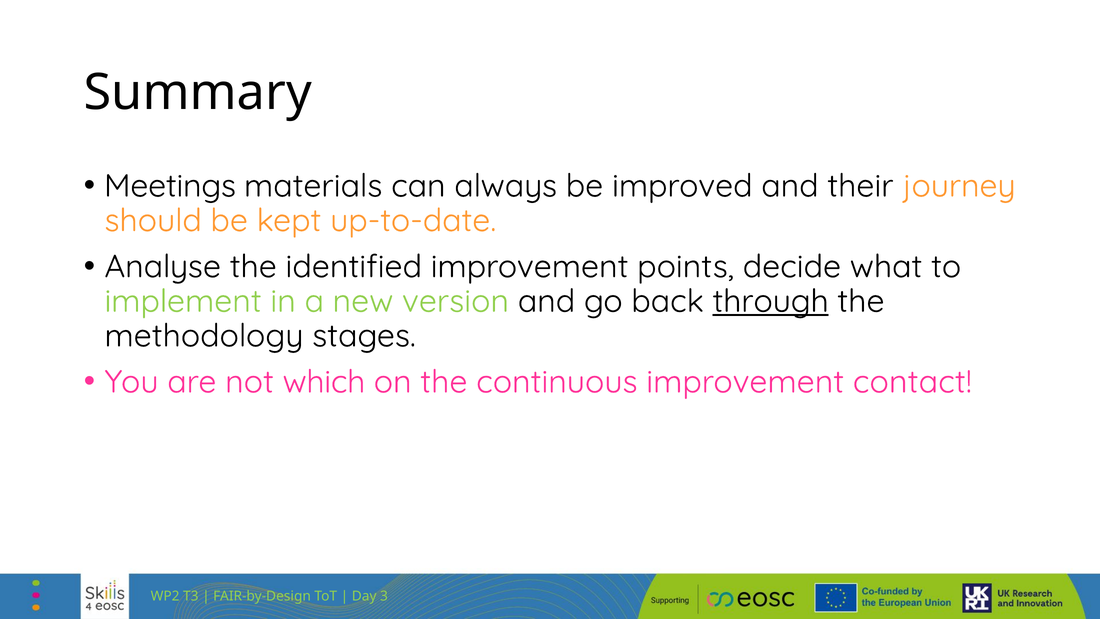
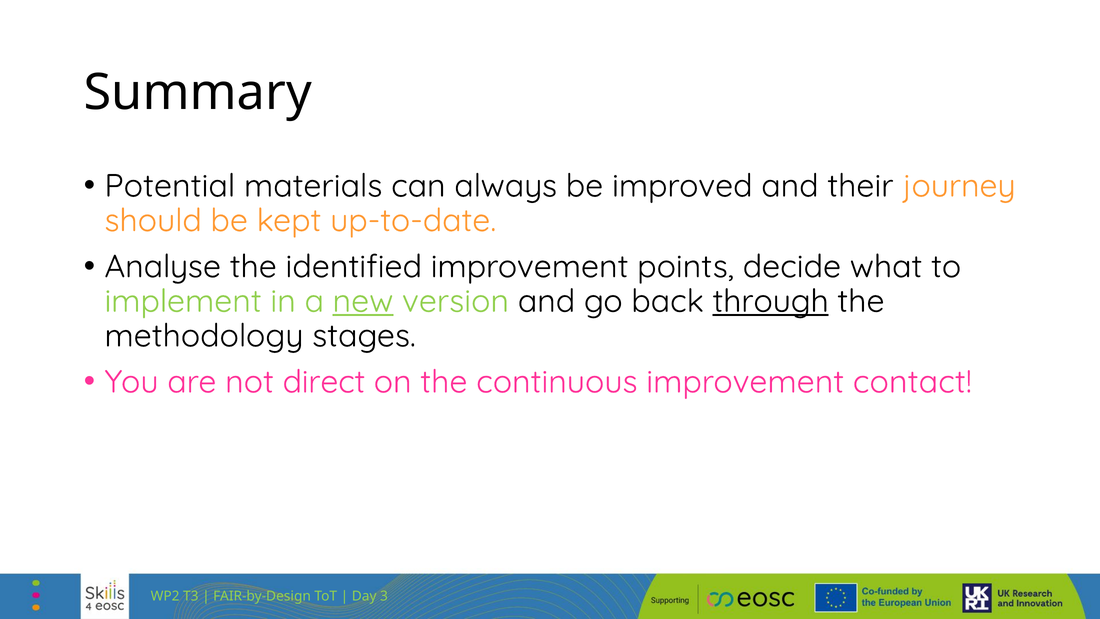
Meetings: Meetings -> Potential
new underline: none -> present
which: which -> direct
